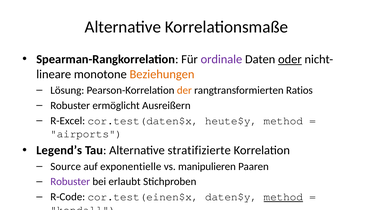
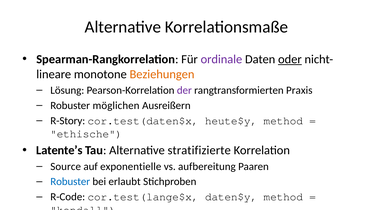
der colour: orange -> purple
Ratios: Ratios -> Praxis
ermöglicht: ermöglicht -> möglichen
R-Excel: R-Excel -> R-Story
airports: airports -> ethische
Legend’s: Legend’s -> Latente’s
manipulieren: manipulieren -> aufbereitung
Robuster at (70, 181) colour: purple -> blue
cor.test(einen$x: cor.test(einen$x -> cor.test(lange$x
method at (283, 197) underline: present -> none
